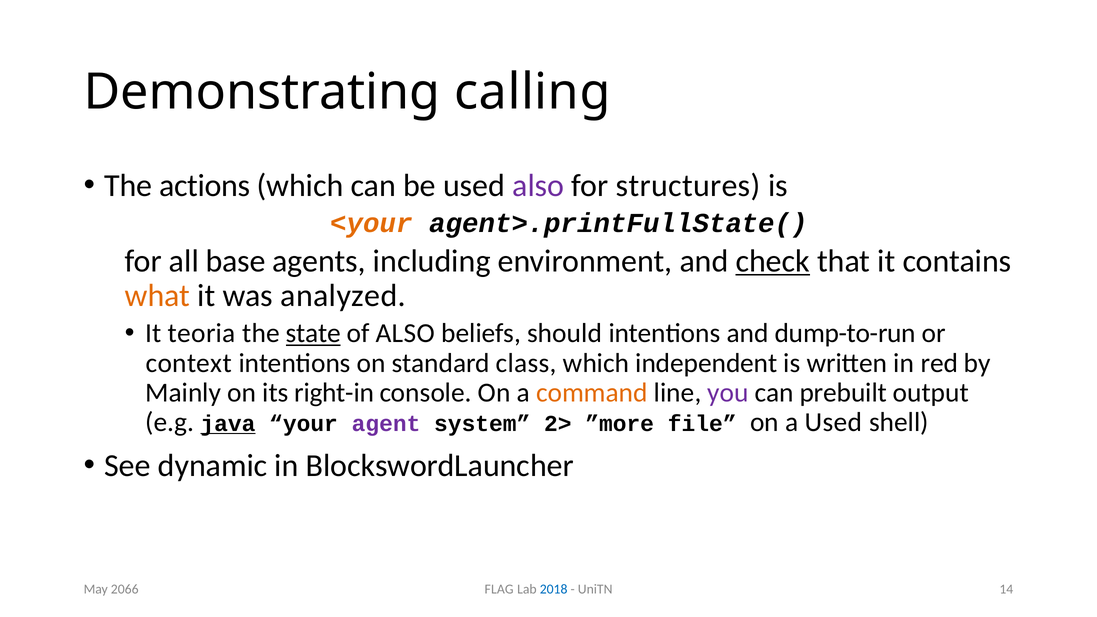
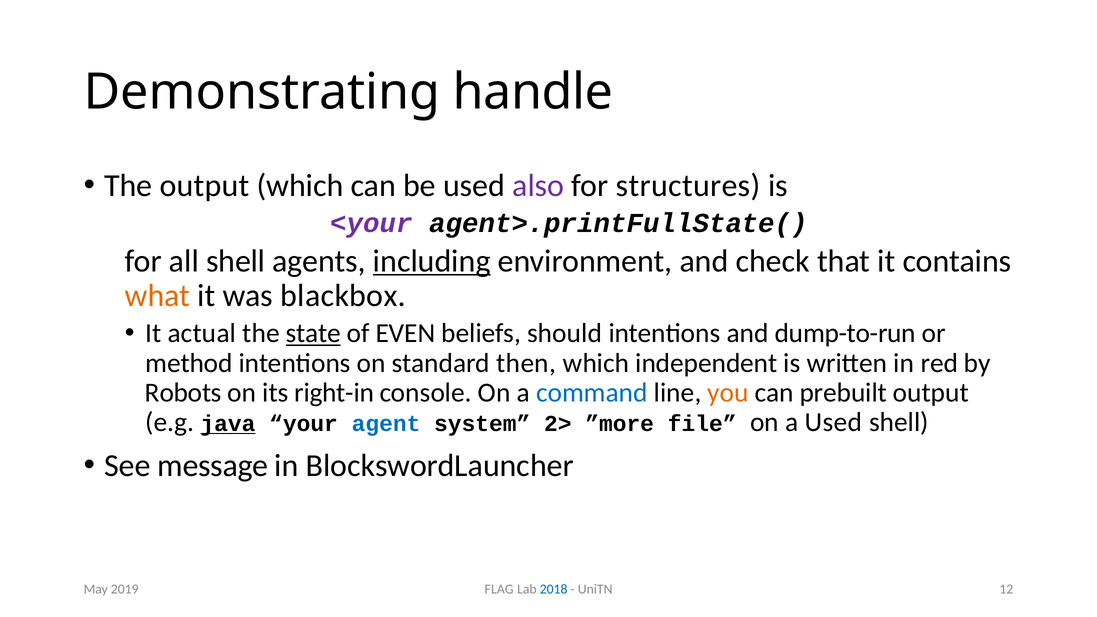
calling: calling -> handle
The actions: actions -> output
<your colour: orange -> purple
all base: base -> shell
including underline: none -> present
check underline: present -> none
analyzed: analyzed -> blackbox
teoria: teoria -> actual
of ALSO: ALSO -> EVEN
context: context -> method
class: class -> then
Mainly: Mainly -> Robots
command colour: orange -> blue
you colour: purple -> orange
agent colour: purple -> blue
dynamic: dynamic -> message
14: 14 -> 12
2066: 2066 -> 2019
